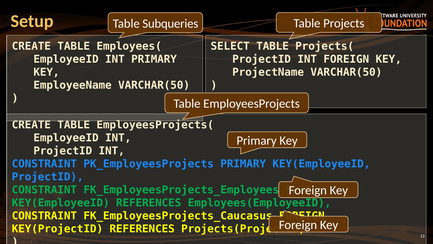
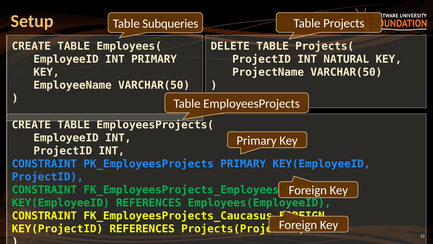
SELECT: SELECT -> DELETE
INT FOREIGN: FOREIGN -> NATURAL
